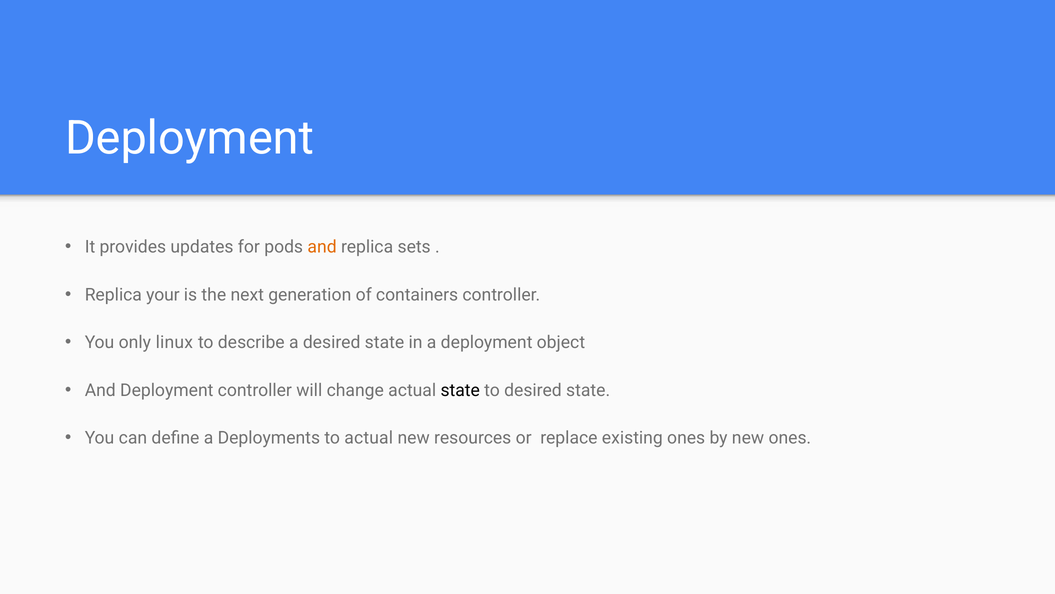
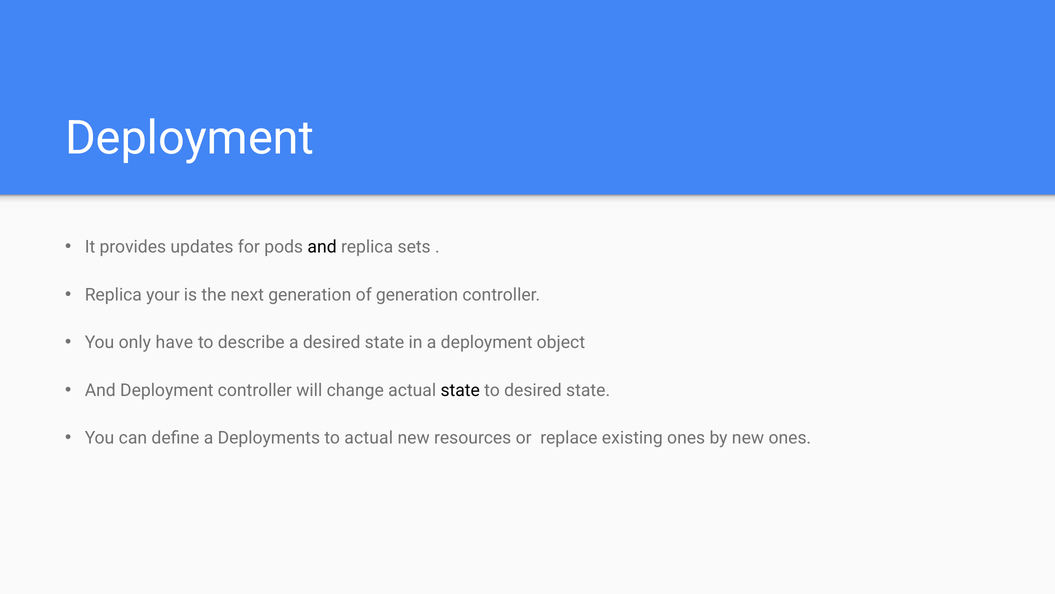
and at (322, 247) colour: orange -> black
of containers: containers -> generation
linux: linux -> have
